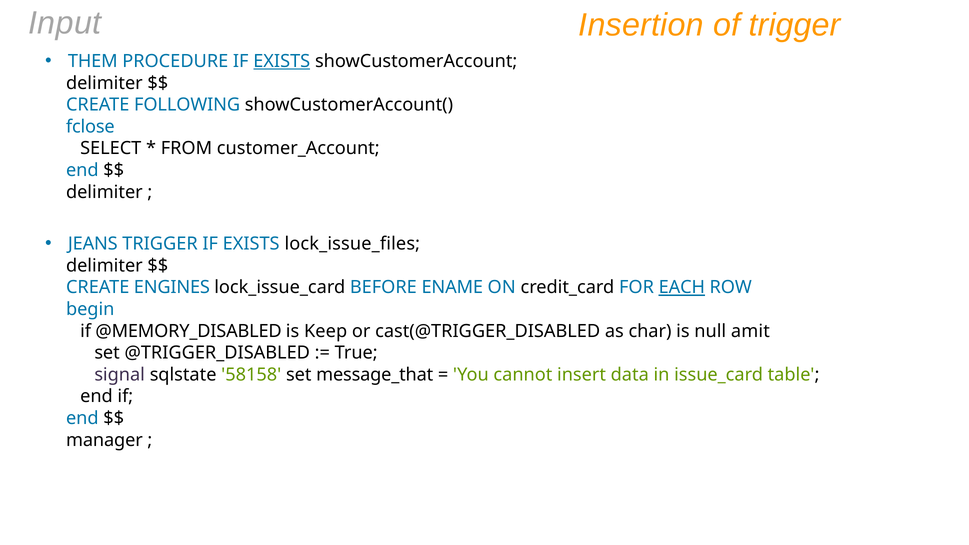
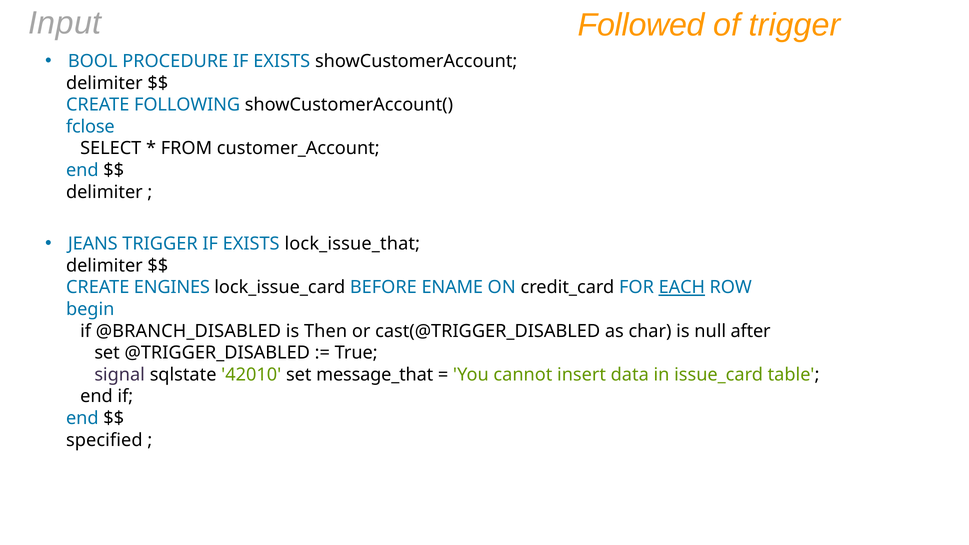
Insertion: Insertion -> Followed
THEM: THEM -> BOOL
EXISTS at (282, 61) underline: present -> none
lock_issue_files: lock_issue_files -> lock_issue_that
@MEMORY_DISABLED: @MEMORY_DISABLED -> @BRANCH_DISABLED
Keep: Keep -> Then
amit: amit -> after
58158: 58158 -> 42010
manager: manager -> specified
